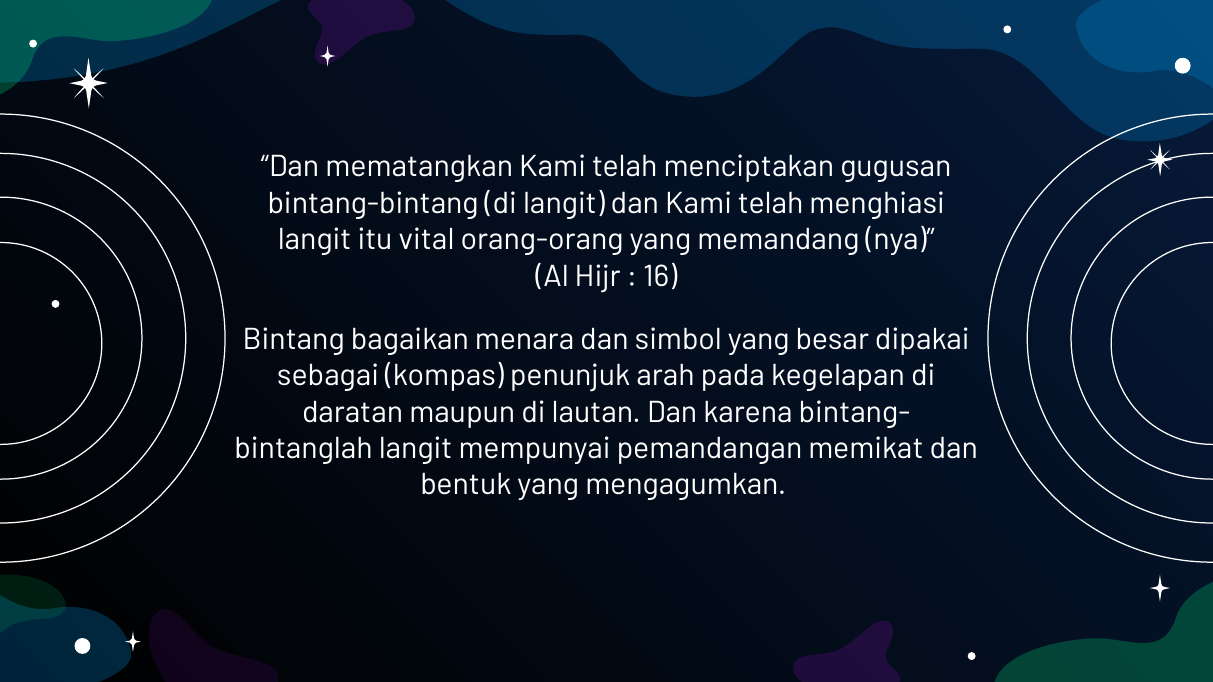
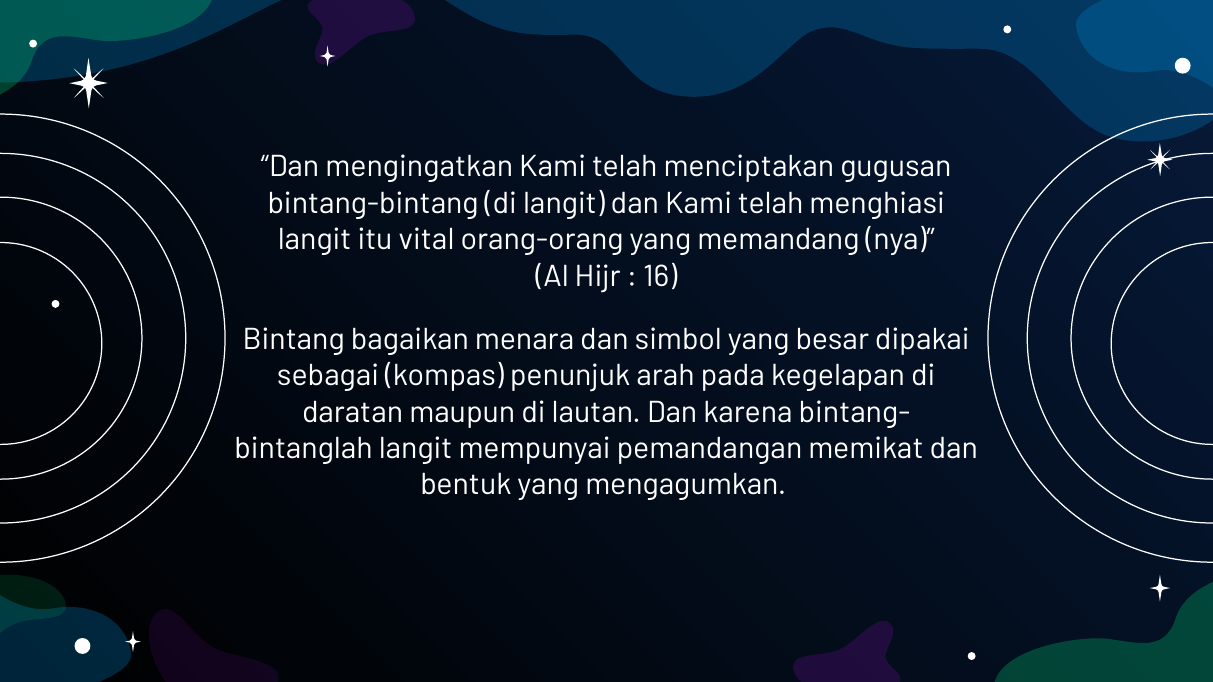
mematangkan: mematangkan -> mengingatkan
